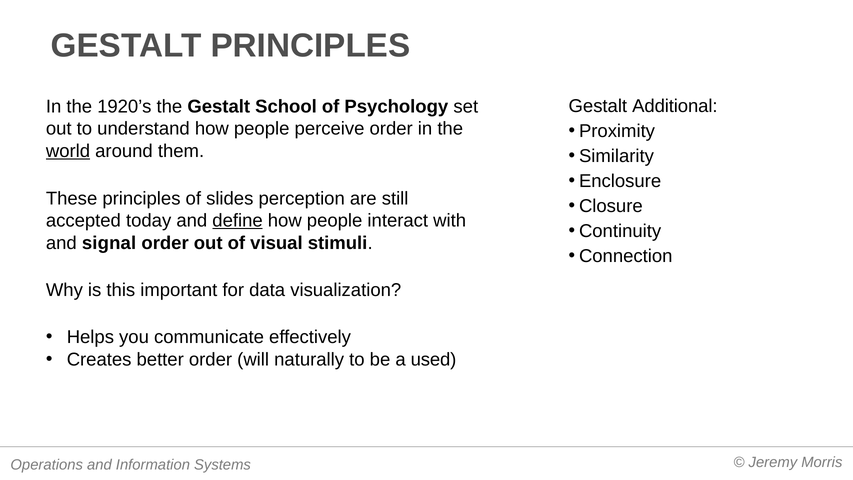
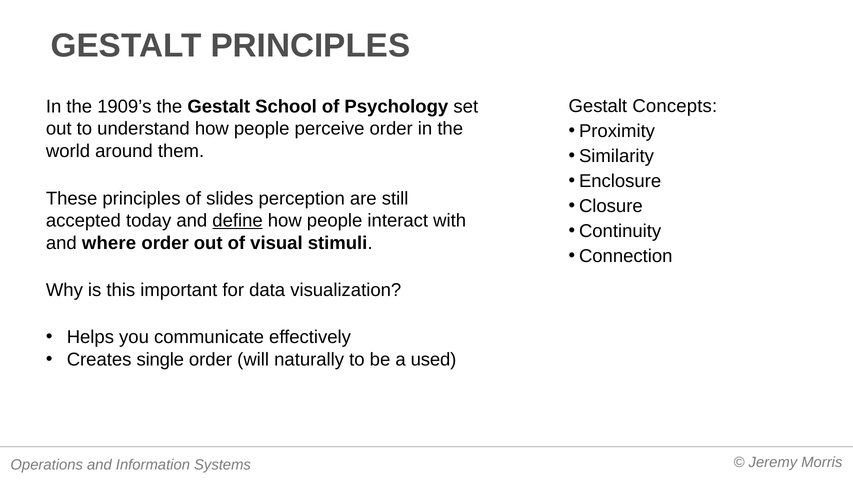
Additional: Additional -> Concepts
1920’s: 1920’s -> 1909’s
world underline: present -> none
signal: signal -> where
better: better -> single
